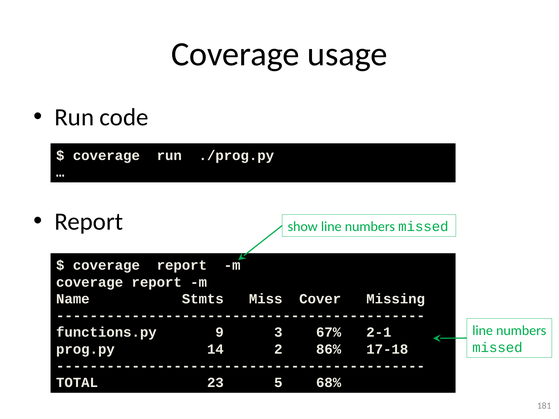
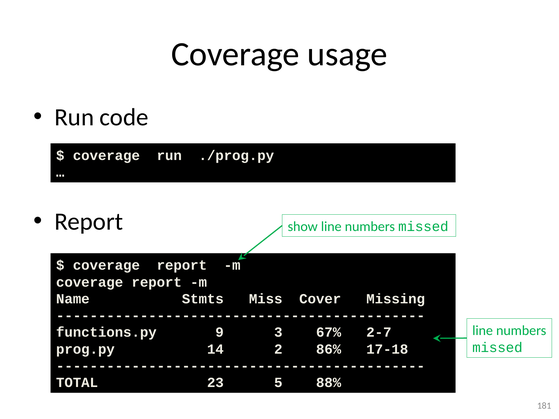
2-1: 2-1 -> 2-7
68%: 68% -> 88%
